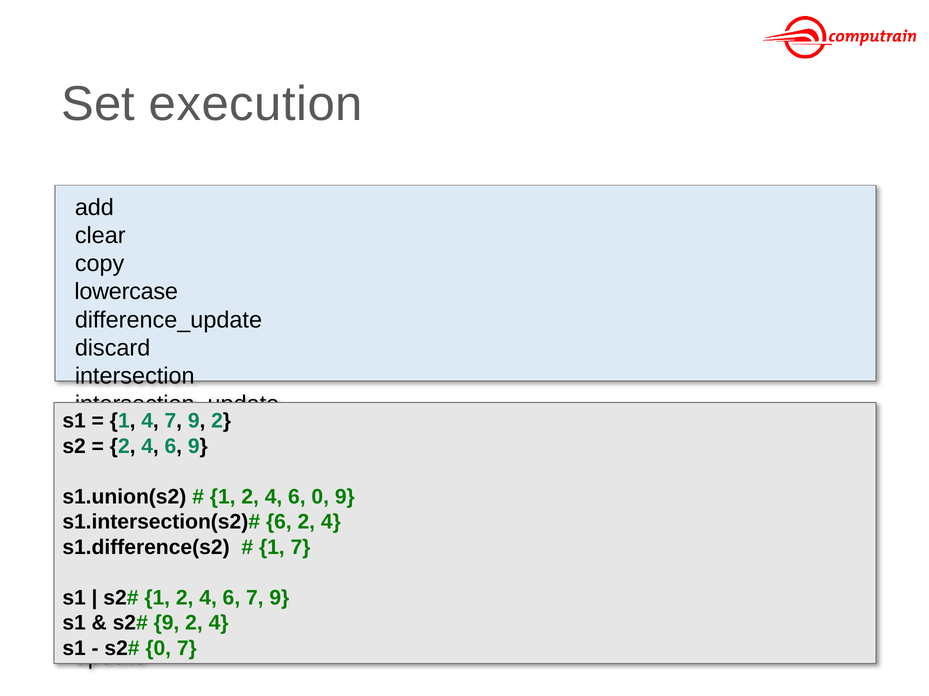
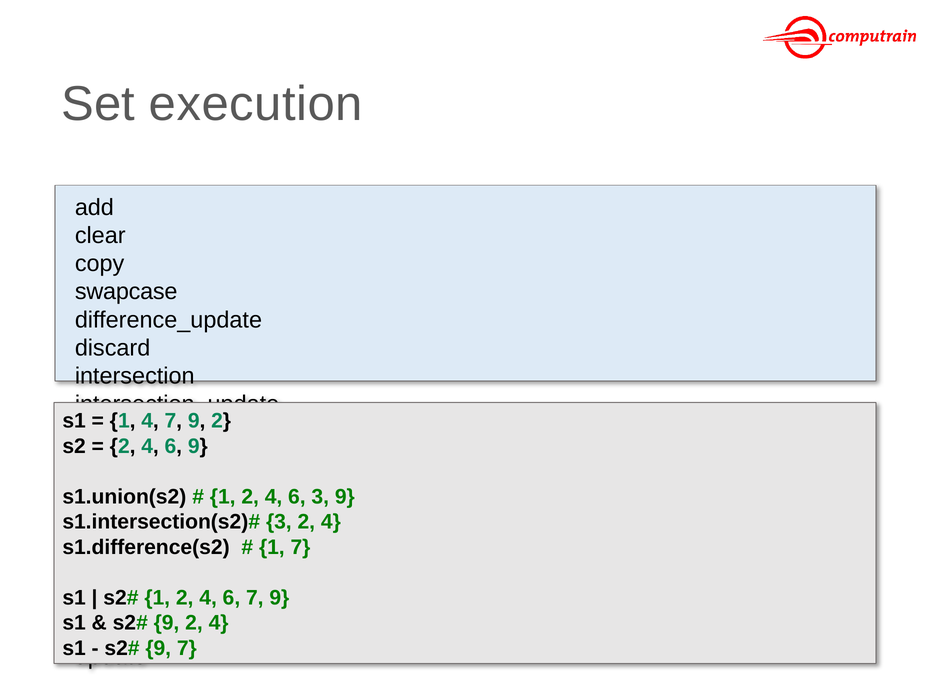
lowercase: lowercase -> swapcase
6 0: 0 -> 3
6 at (279, 522): 6 -> 3
0 at (158, 649): 0 -> 9
